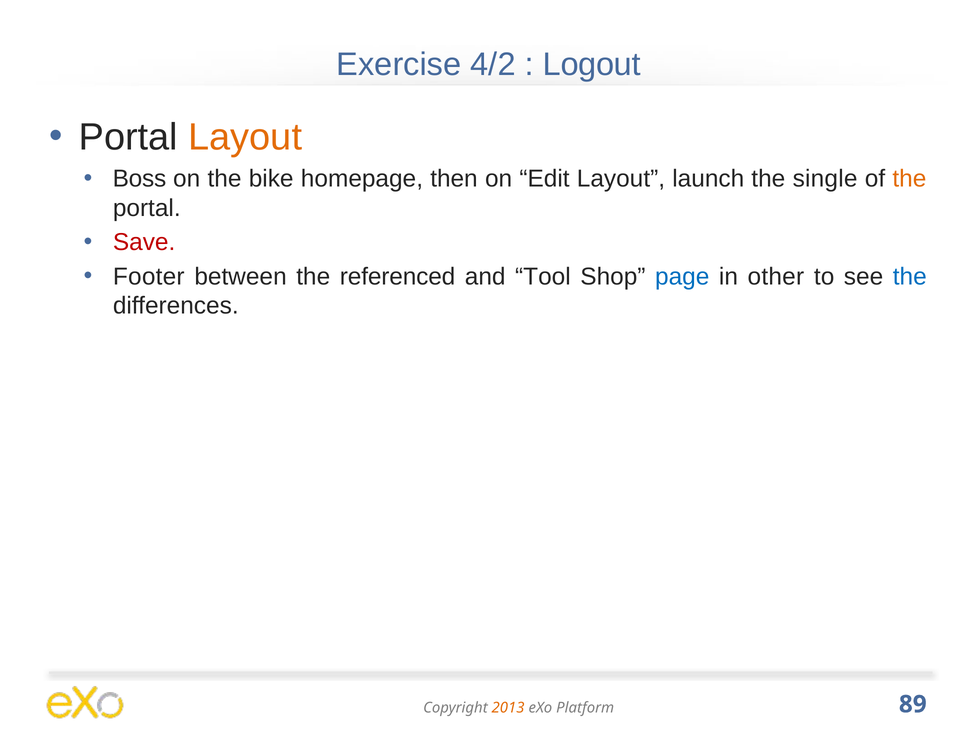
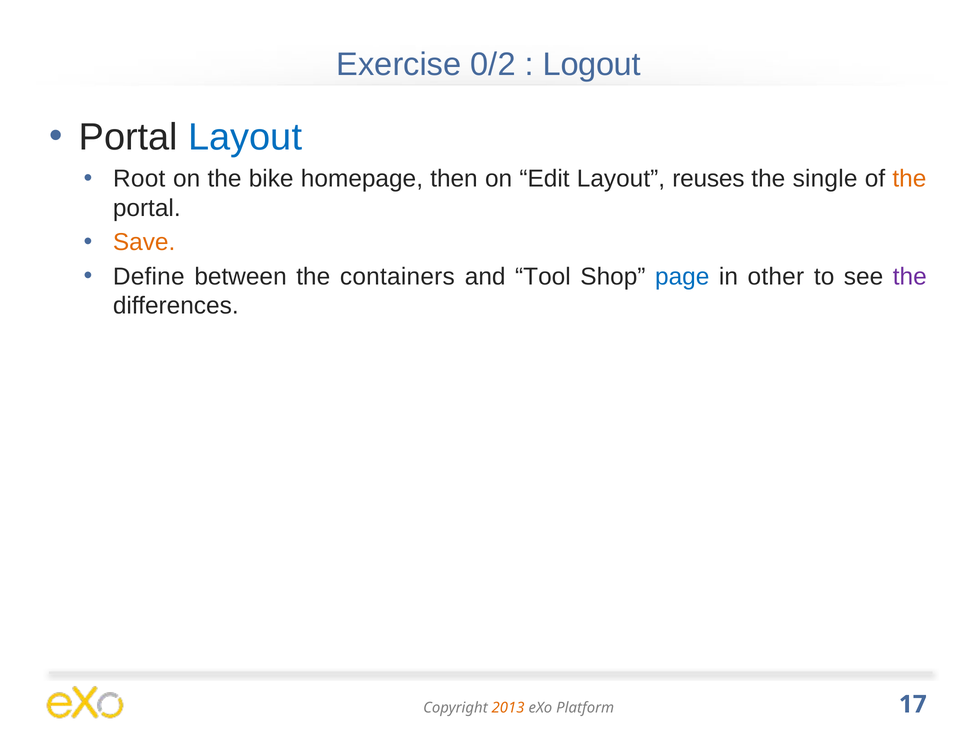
4/2: 4/2 -> 0/2
Layout at (245, 137) colour: orange -> blue
Boss: Boss -> Root
launch: launch -> reuses
Save colour: red -> orange
Footer: Footer -> Define
referenced: referenced -> containers
the at (910, 277) colour: blue -> purple
89: 89 -> 17
